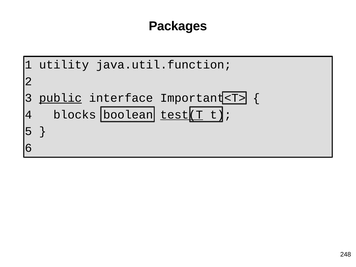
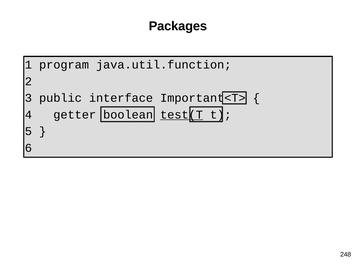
utility: utility -> program
public underline: present -> none
blocks: blocks -> getter
